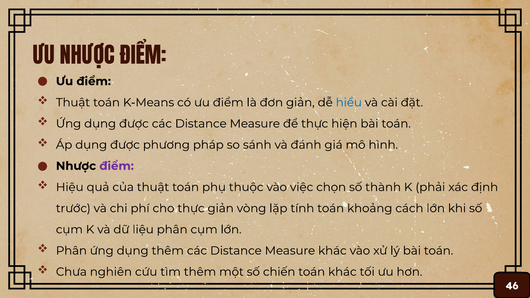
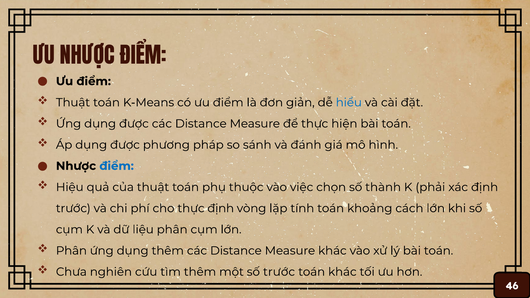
điểm at (117, 166) colour: purple -> blue
thực giản: giản -> định
số chiến: chiến -> trước
